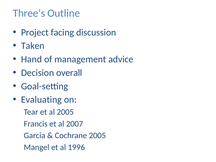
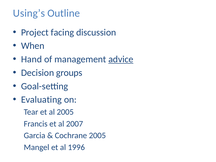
Three’s: Three’s -> Using’s
Taken: Taken -> When
advice underline: none -> present
overall: overall -> groups
